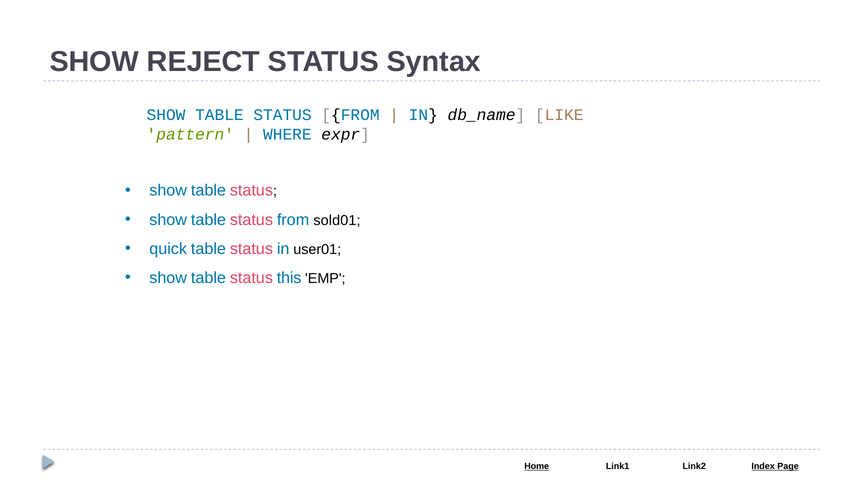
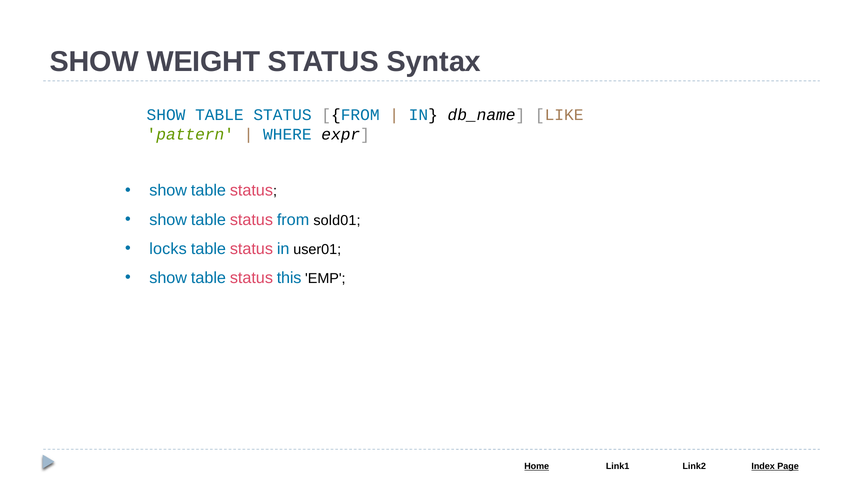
REJECT: REJECT -> WEIGHT
quick: quick -> locks
